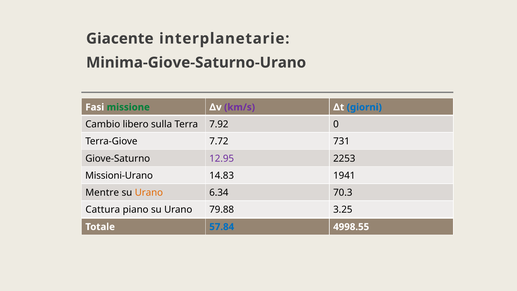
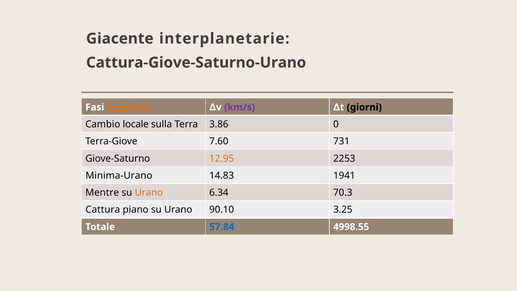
Minima-Giove-Saturno-Urano: Minima-Giove-Saturno-Urano -> Cattura-Giove-Saturno-Urano
missione colour: green -> orange
giorni colour: blue -> black
libero: libero -> locale
7.92: 7.92 -> 3.86
7.72: 7.72 -> 7.60
12.95 colour: purple -> orange
Missioni-Urano: Missioni-Urano -> Minima-Urano
79.88: 79.88 -> 90.10
